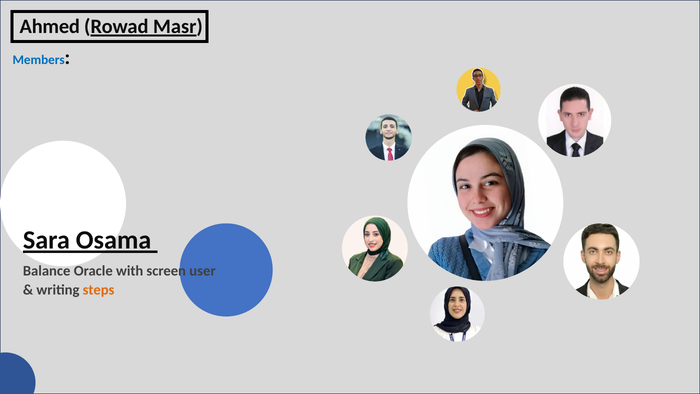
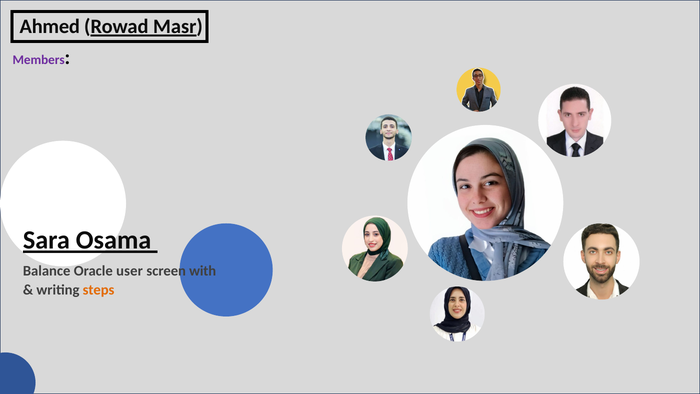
Members colour: blue -> purple
with: with -> user
user: user -> with
